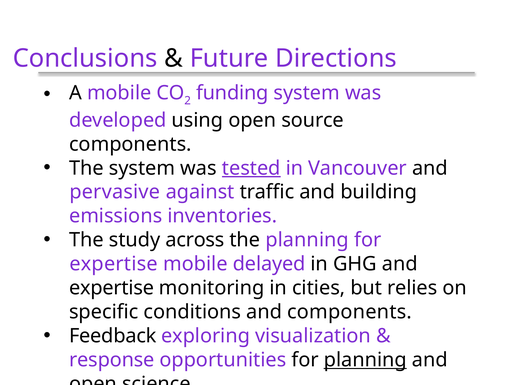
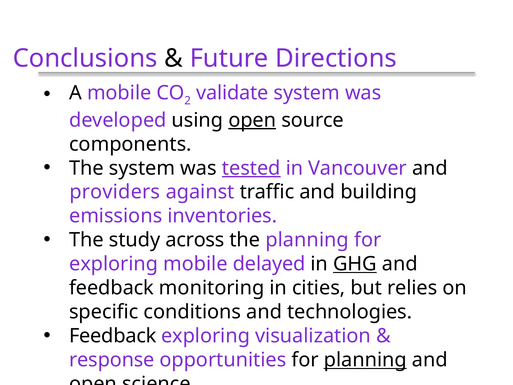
funding: funding -> validate
open at (252, 120) underline: none -> present
pervasive at (115, 192): pervasive -> providers
expertise at (114, 264): expertise -> exploring
GHG underline: none -> present
expertise at (112, 288): expertise -> feedback
and components: components -> technologies
